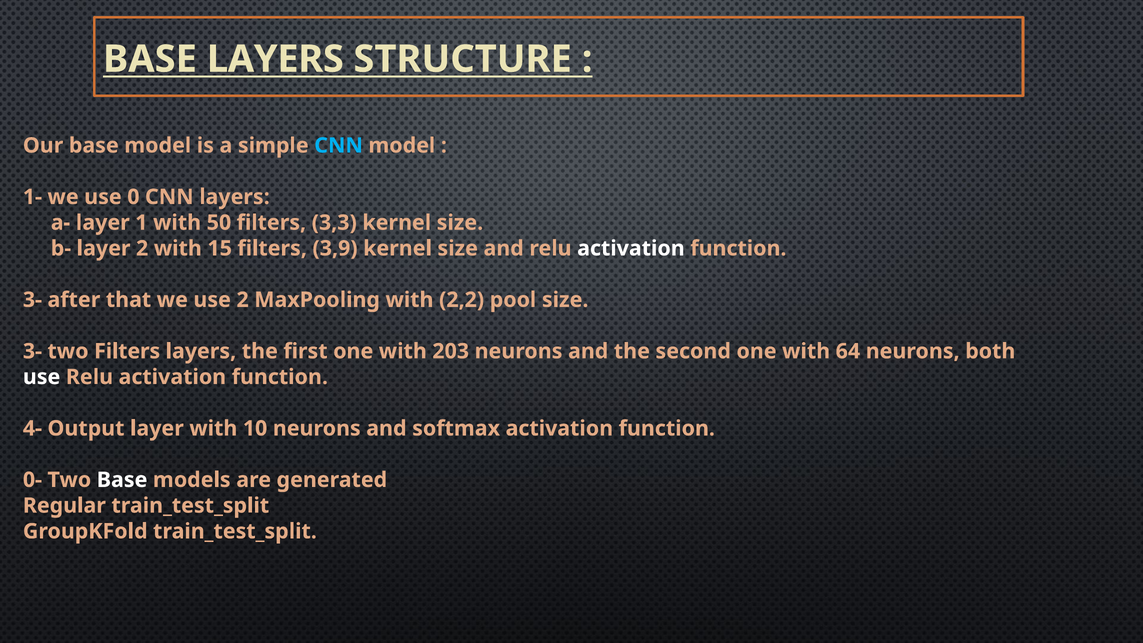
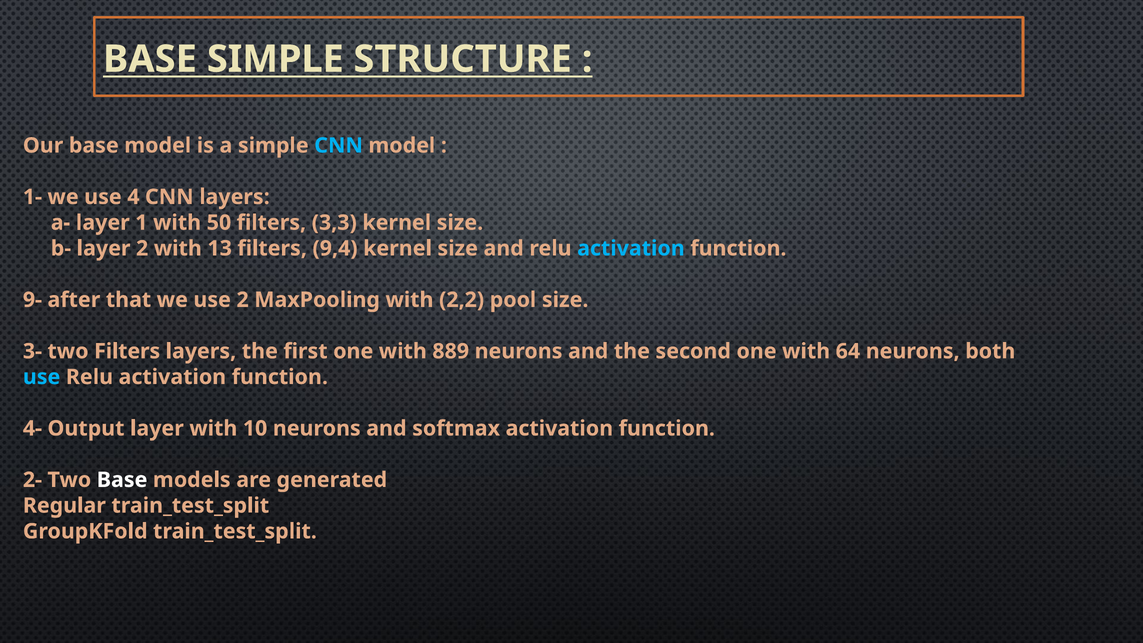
BASE LAYERS: LAYERS -> SIMPLE
0: 0 -> 4
15: 15 -> 13
3,9: 3,9 -> 9,4
activation at (631, 248) colour: white -> light blue
3- at (32, 300): 3- -> 9-
203: 203 -> 889
use at (42, 377) colour: white -> light blue
0-: 0- -> 2-
